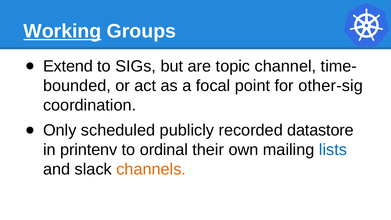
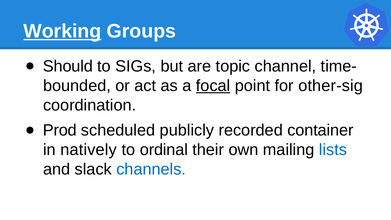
Extend: Extend -> Should
focal underline: none -> present
Only: Only -> Prod
datastore: datastore -> container
printenv: printenv -> natively
channels colour: orange -> blue
